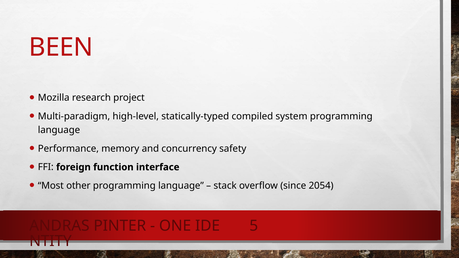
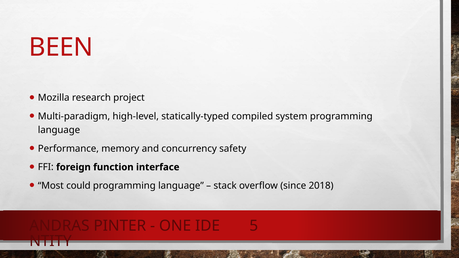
other: other -> could
2054: 2054 -> 2018
